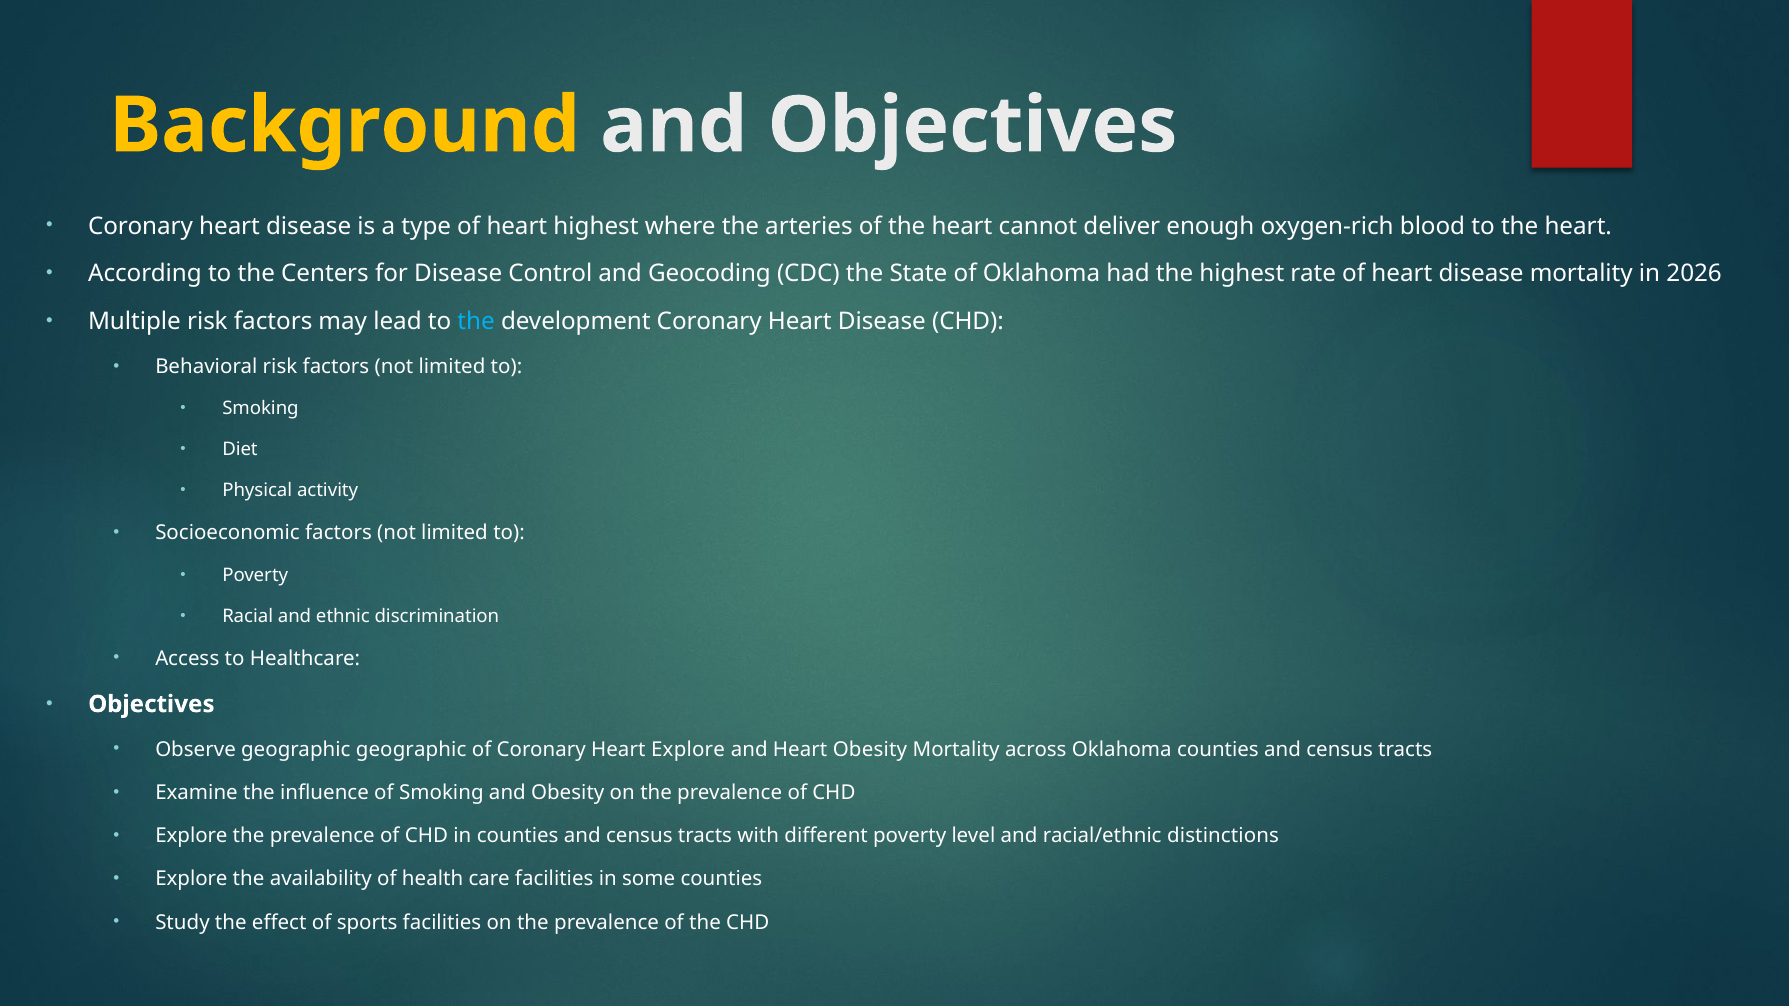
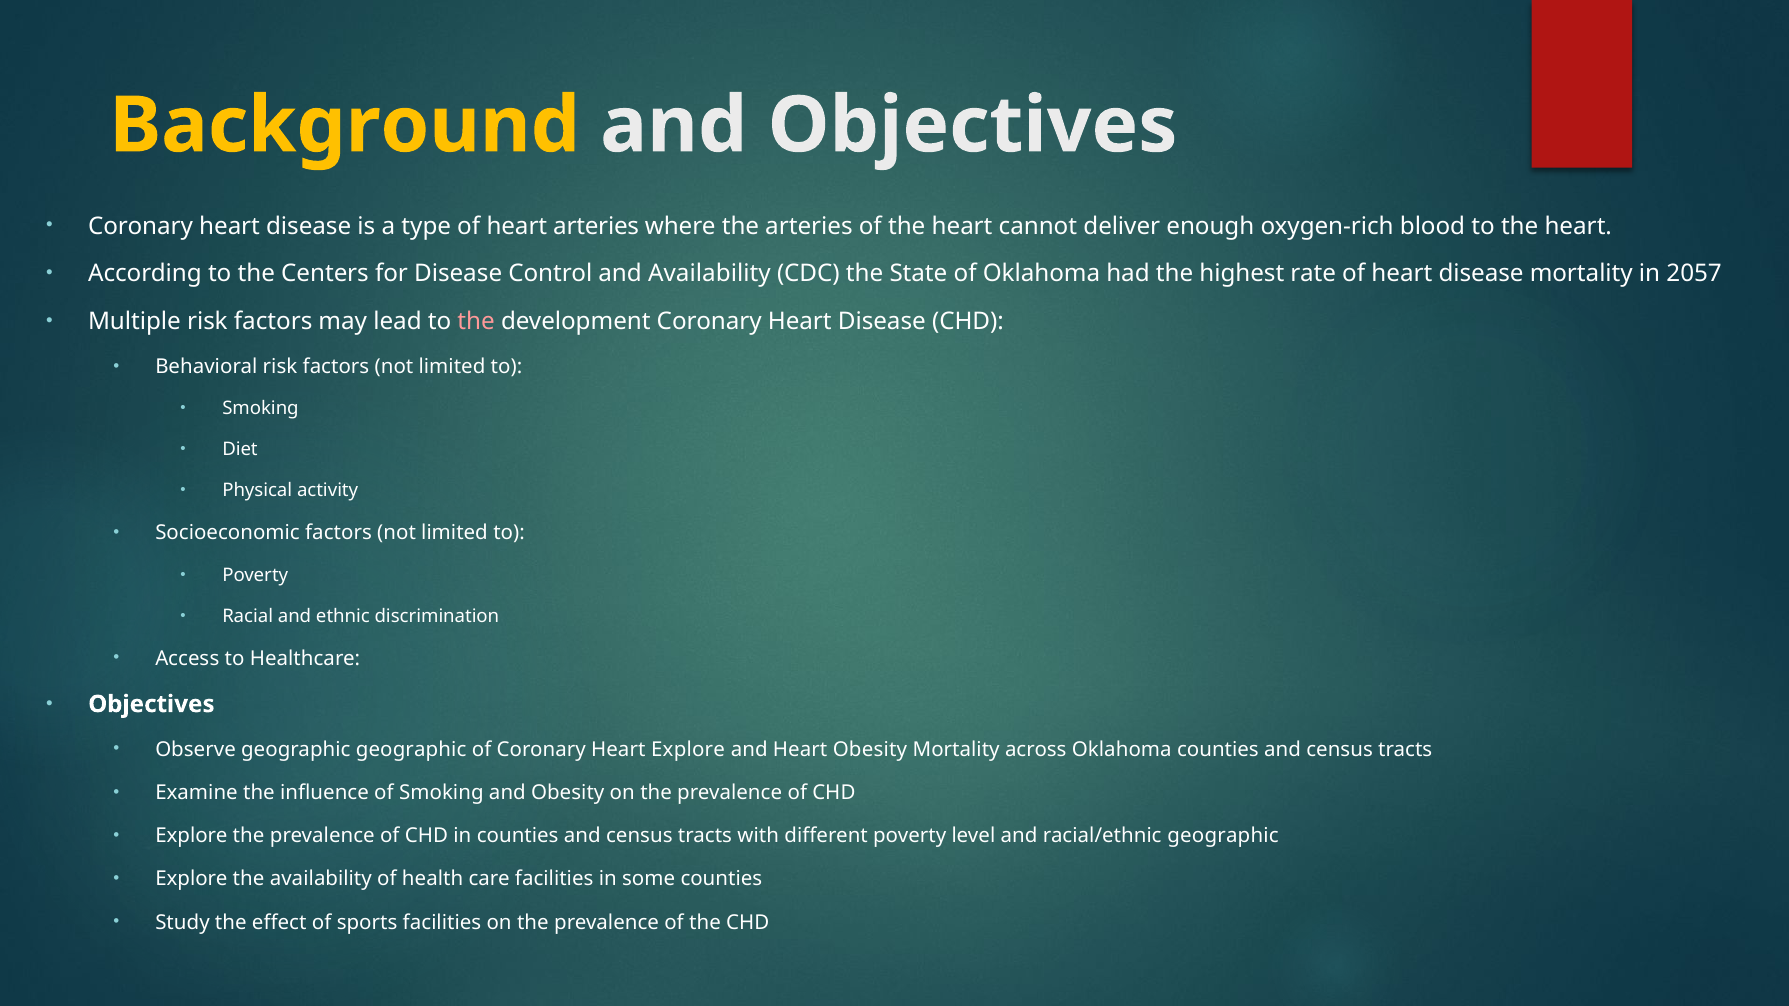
heart highest: highest -> arteries
and Geocoding: Geocoding -> Availability
2026: 2026 -> 2057
the at (476, 322) colour: light blue -> pink
racial/ethnic distinctions: distinctions -> geographic
